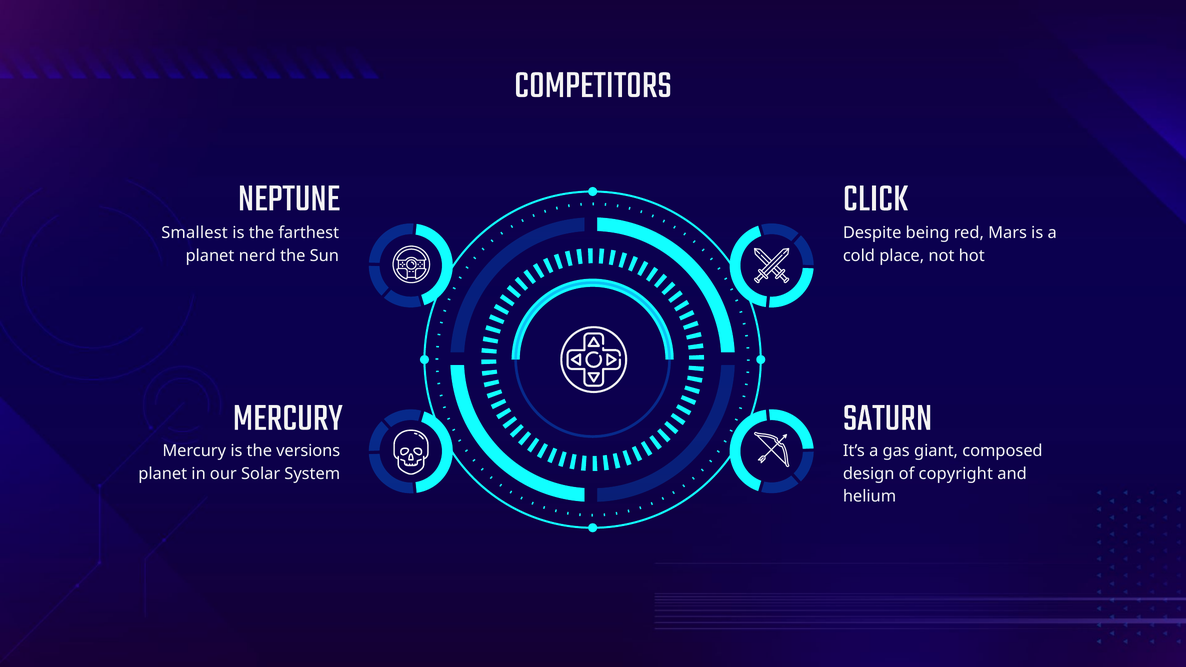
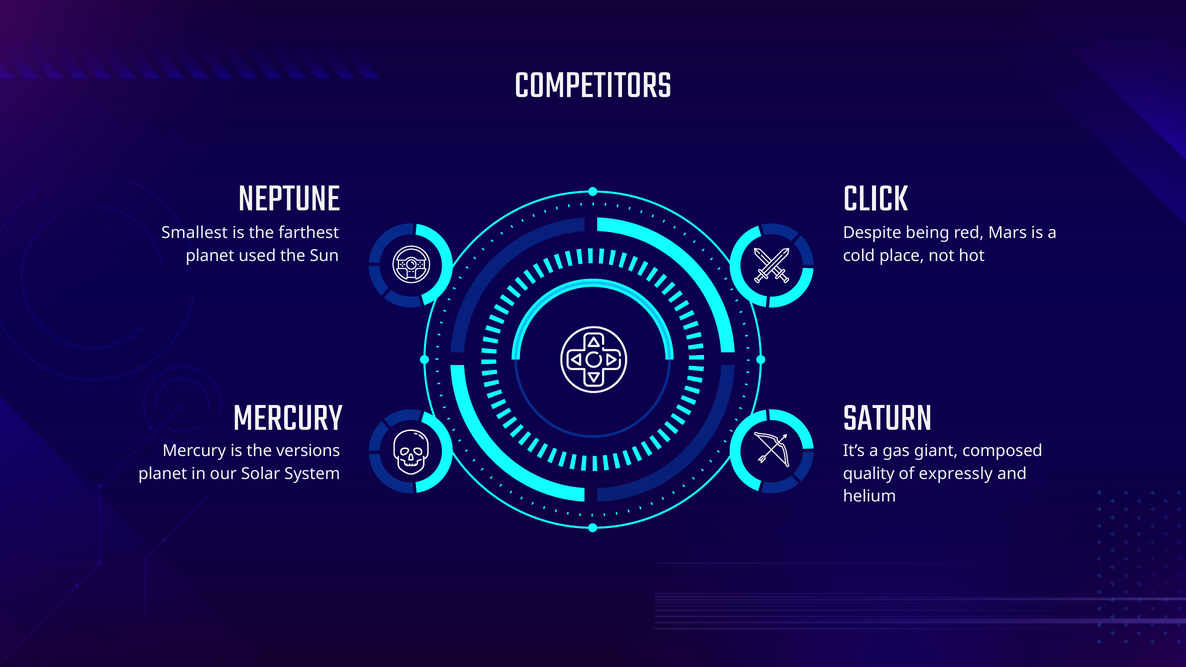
nerd: nerd -> used
design: design -> quality
copyright: copyright -> expressly
